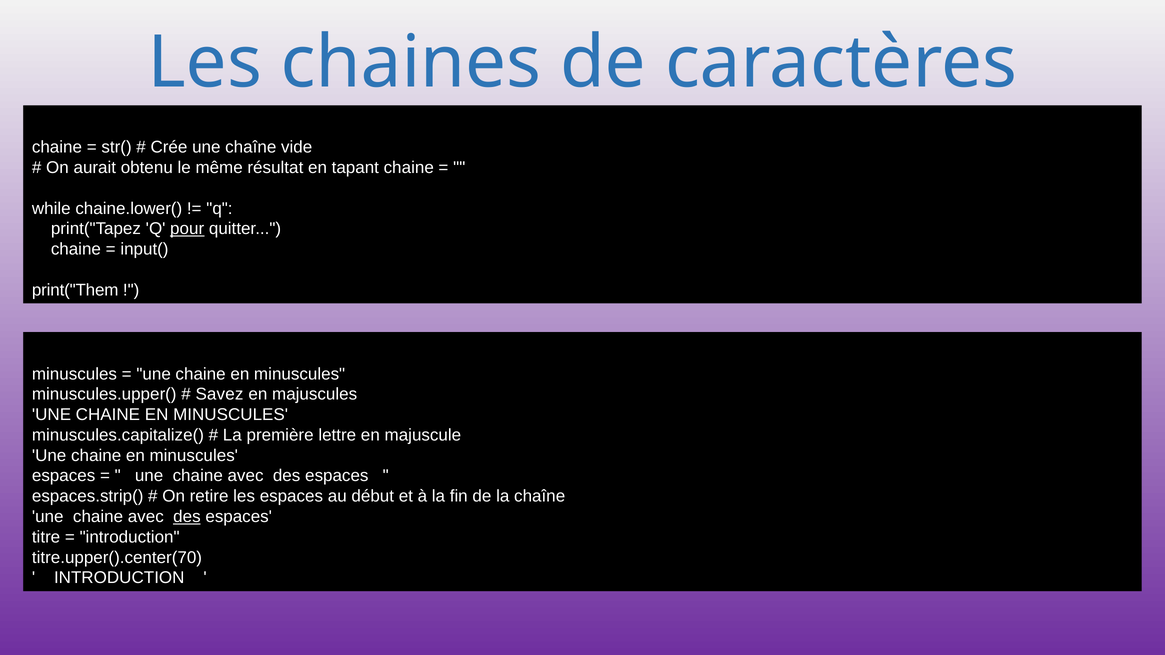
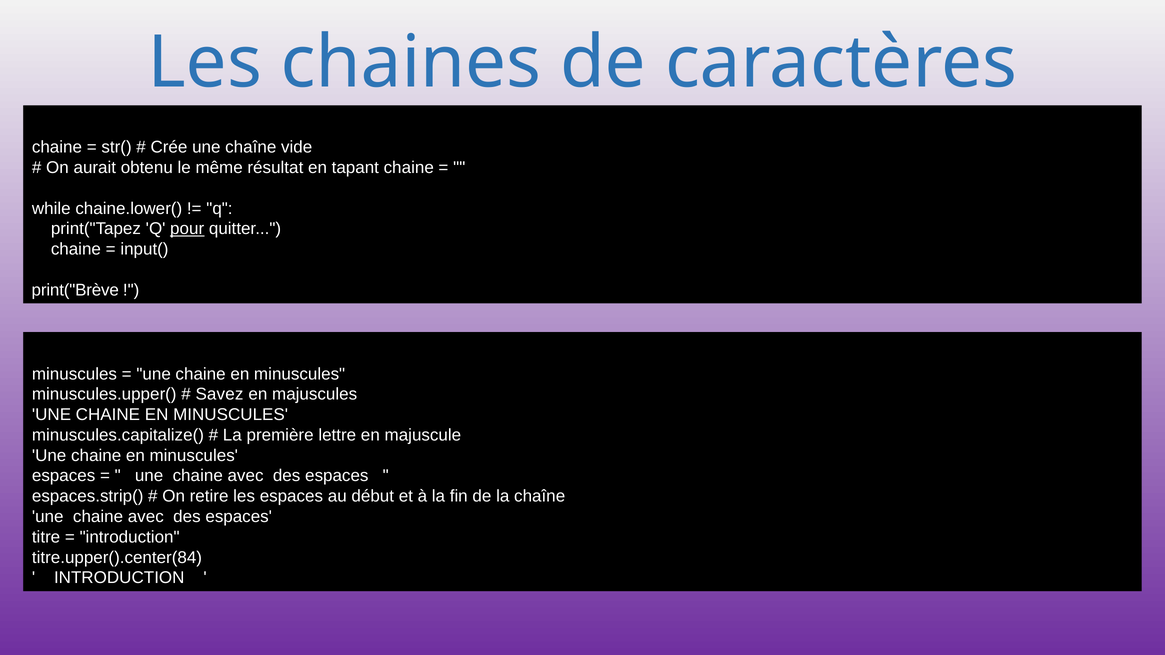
print("Them: print("Them -> print("Brève
des at (187, 517) underline: present -> none
titre.upper().center(70: titre.upper().center(70 -> titre.upper().center(84
